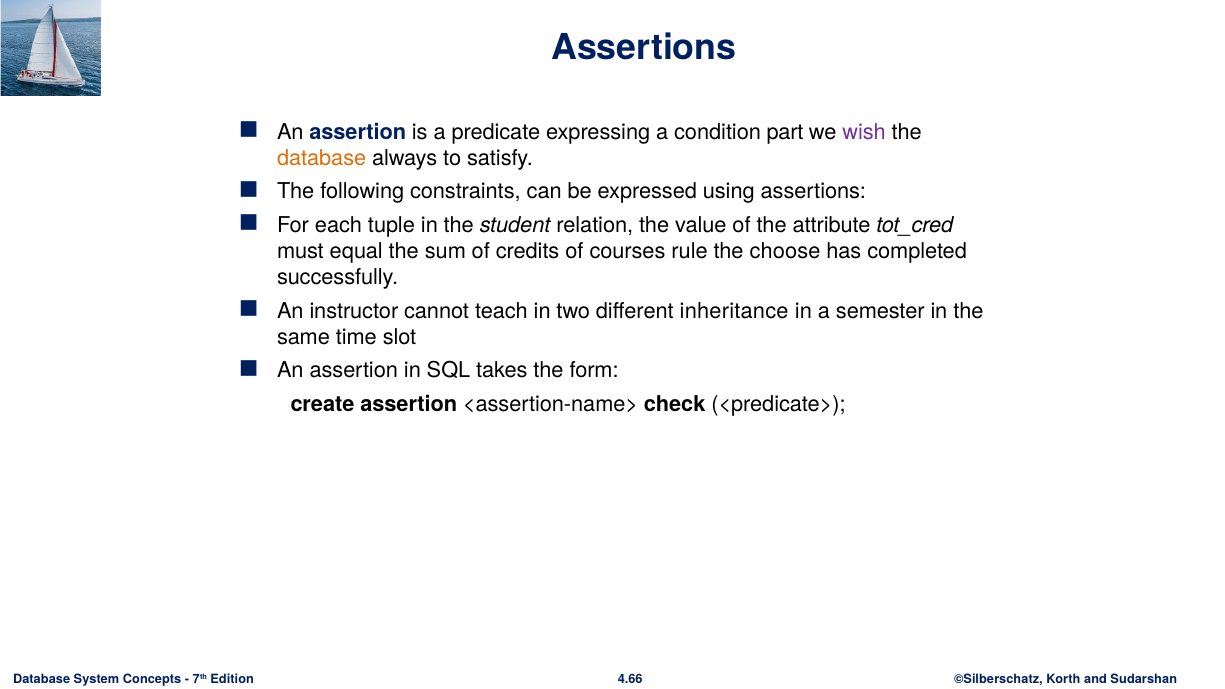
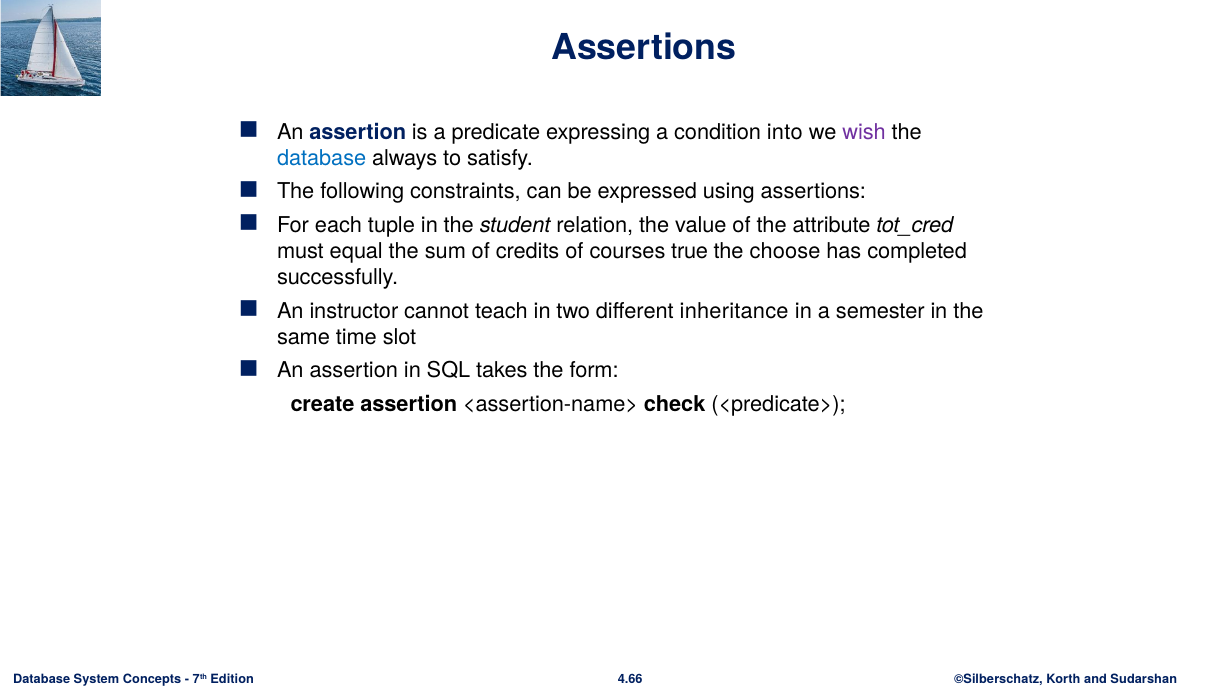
part: part -> into
database at (322, 158) colour: orange -> blue
rule: rule -> true
